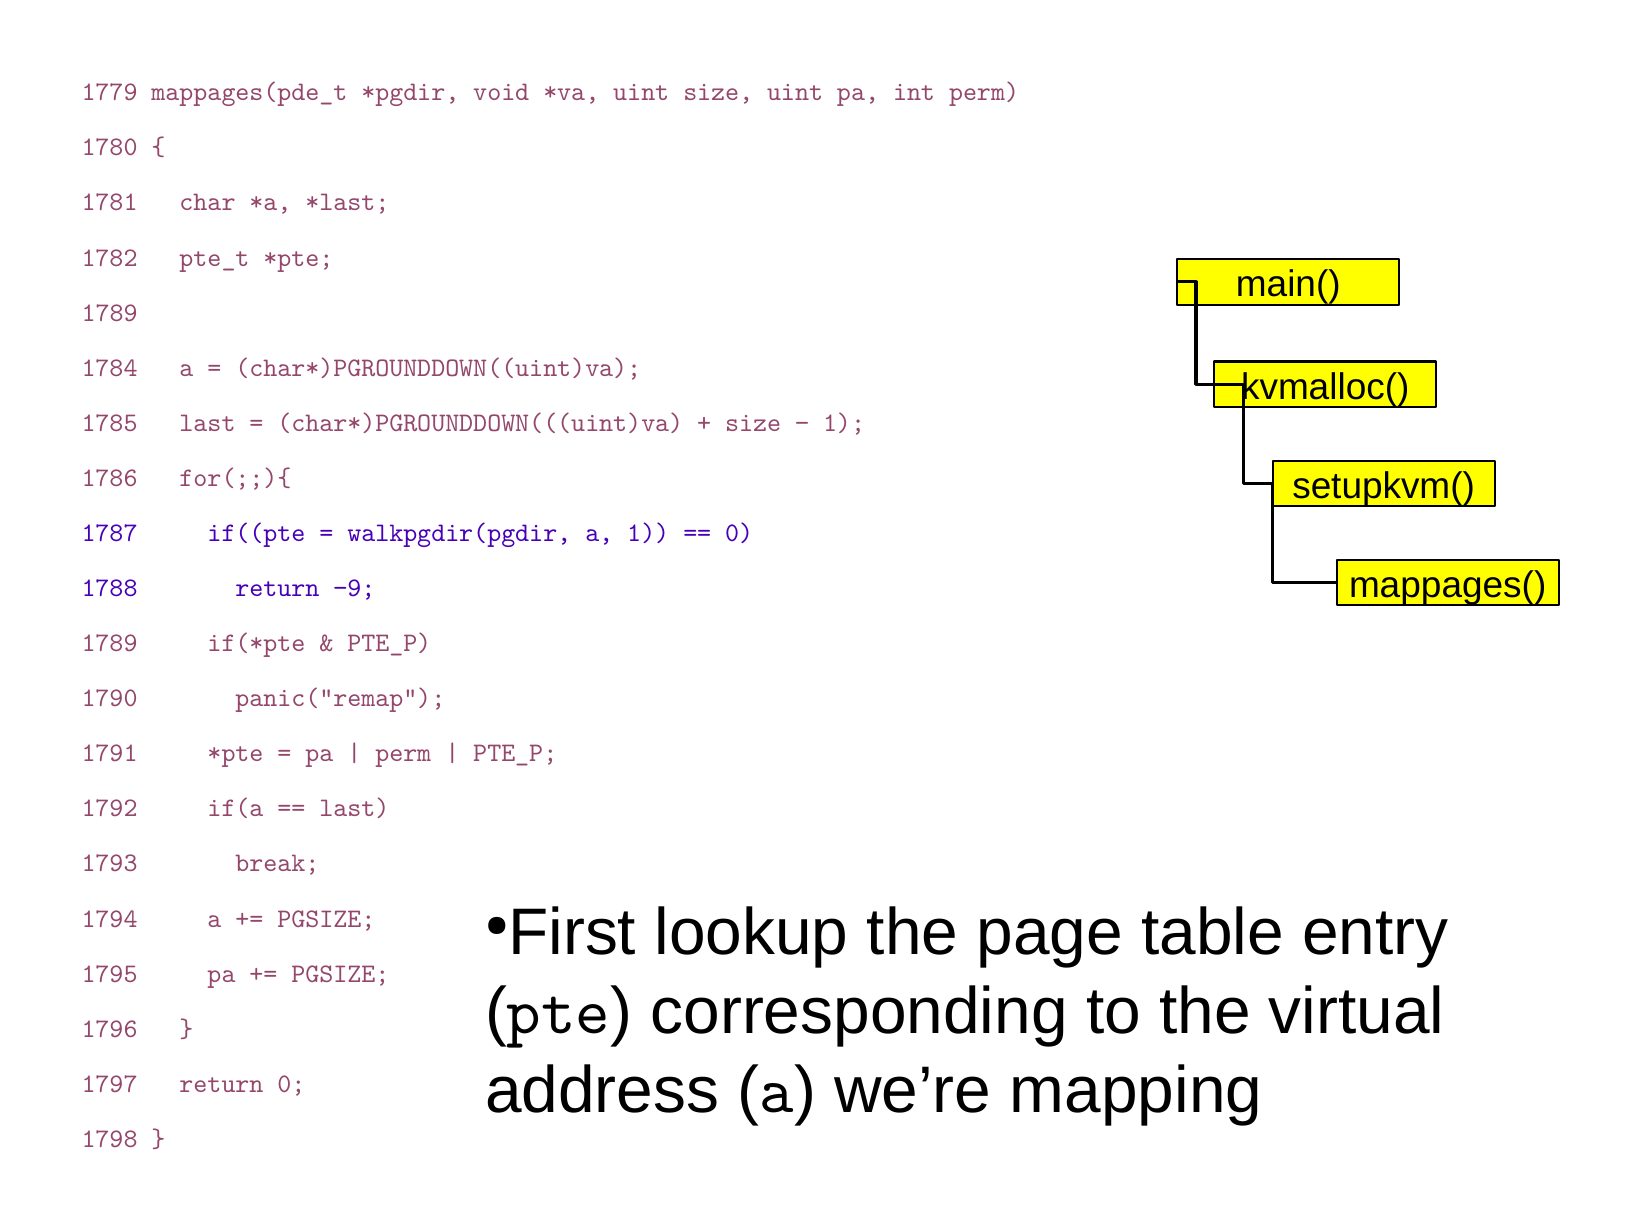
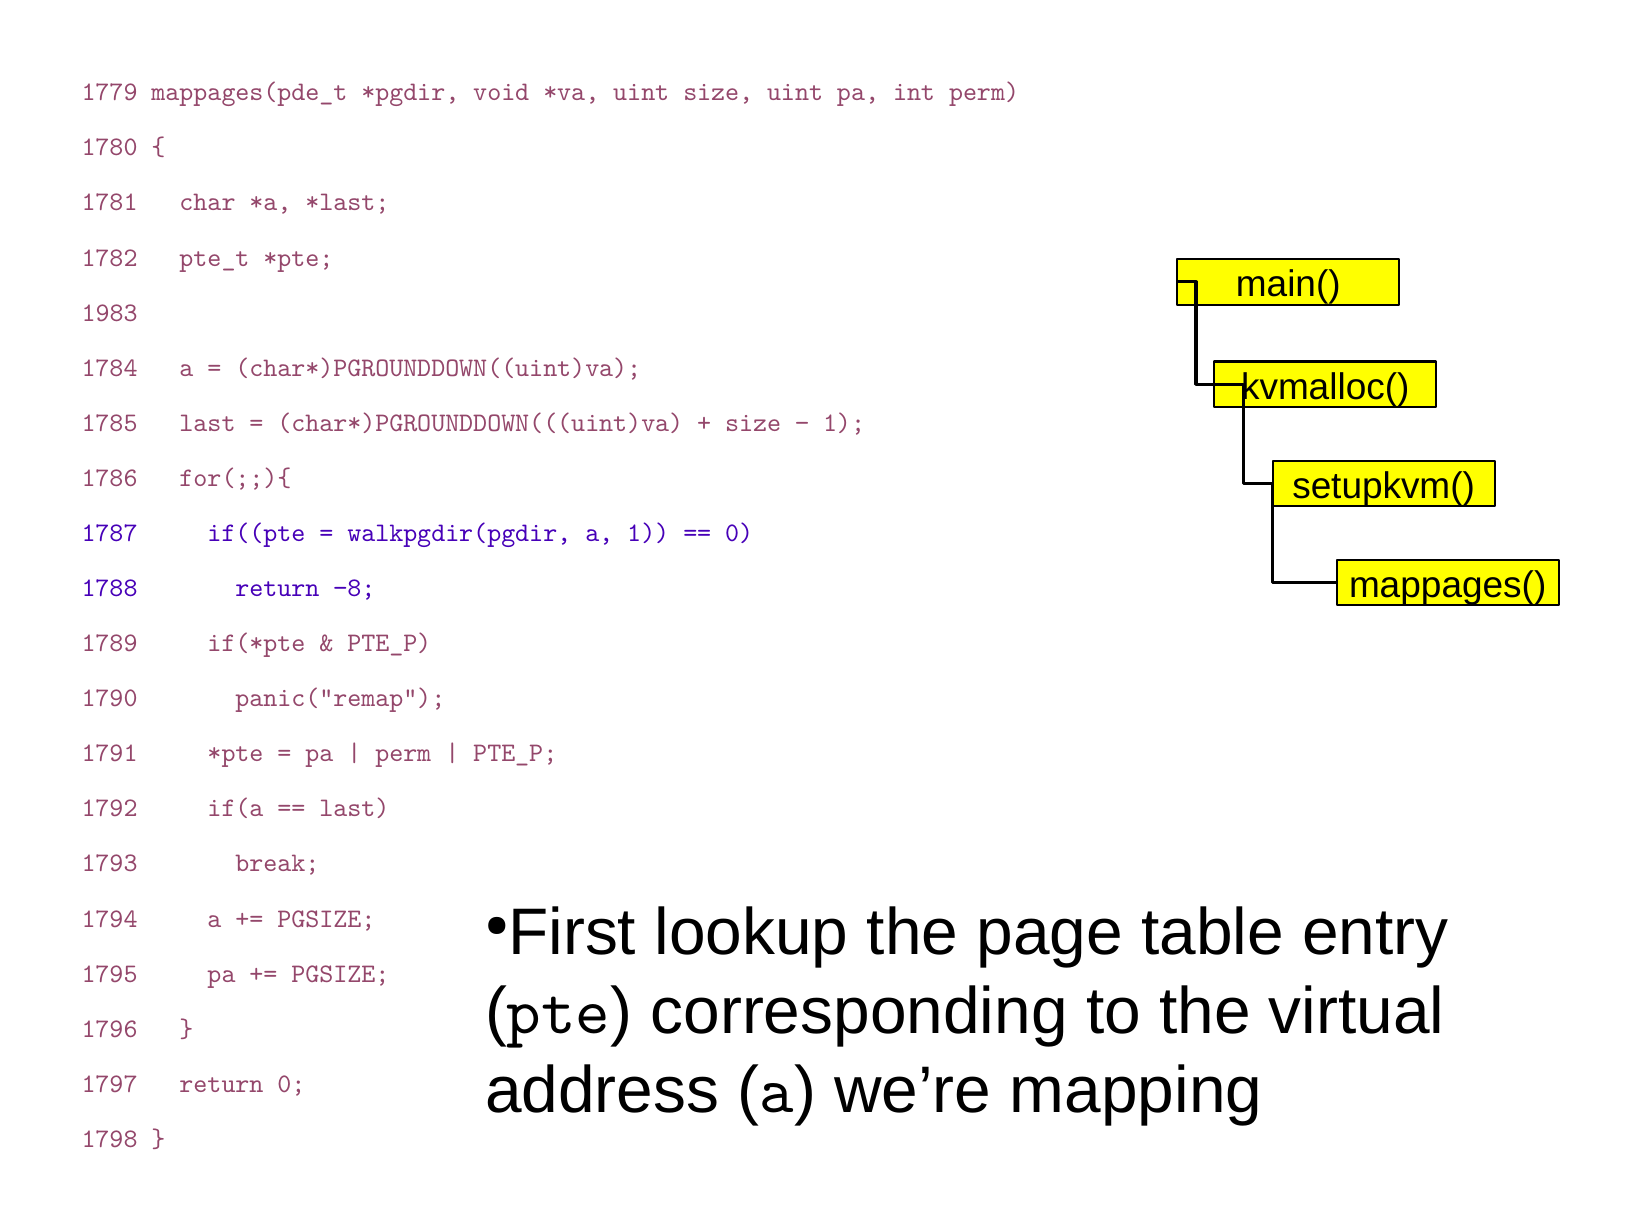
1789 at (110, 312): 1789 -> 1983
−9: −9 -> −8
